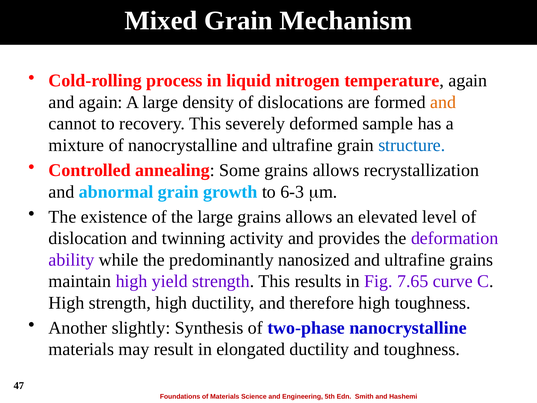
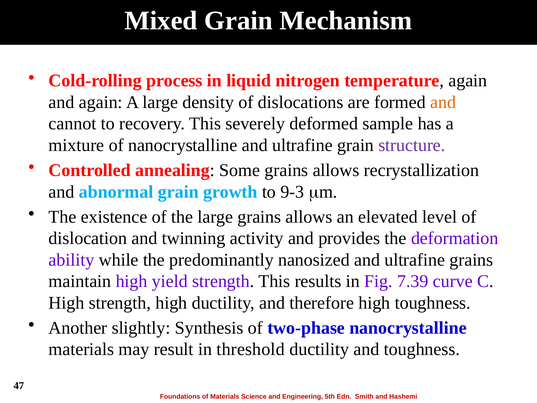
structure colour: blue -> purple
6-3: 6-3 -> 9-3
7.65: 7.65 -> 7.39
elongated: elongated -> threshold
